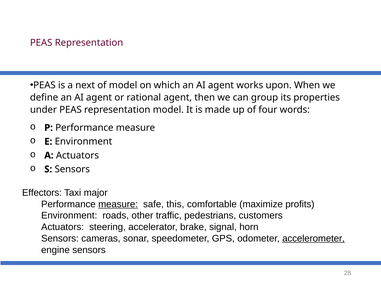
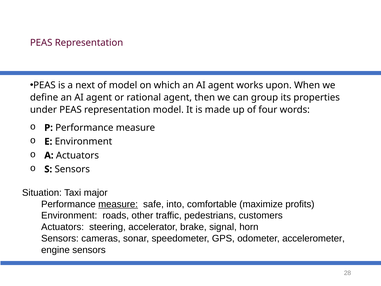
Effectors: Effectors -> Situation
this: this -> into
accelerometer underline: present -> none
